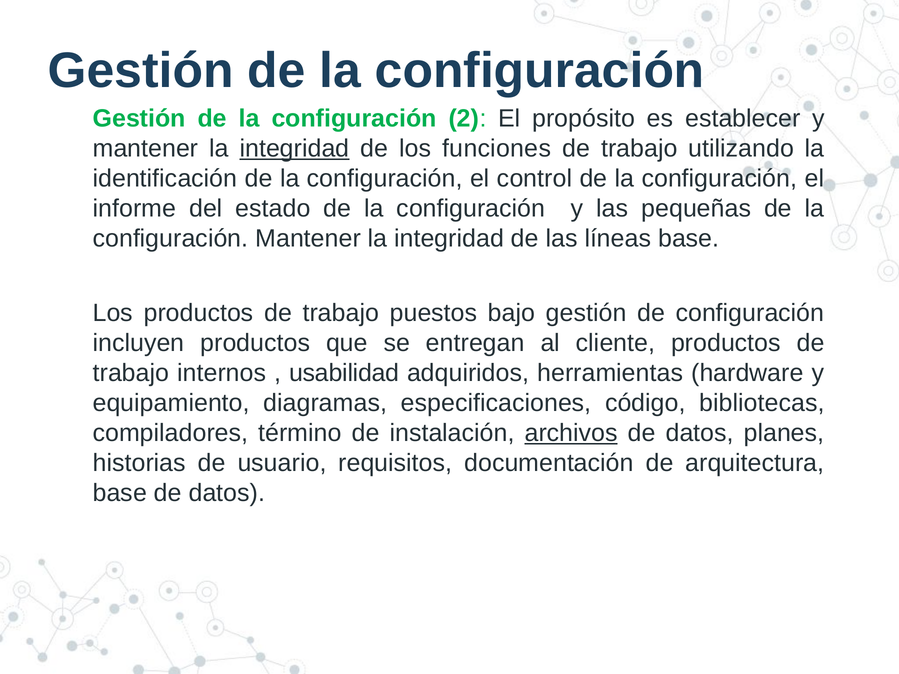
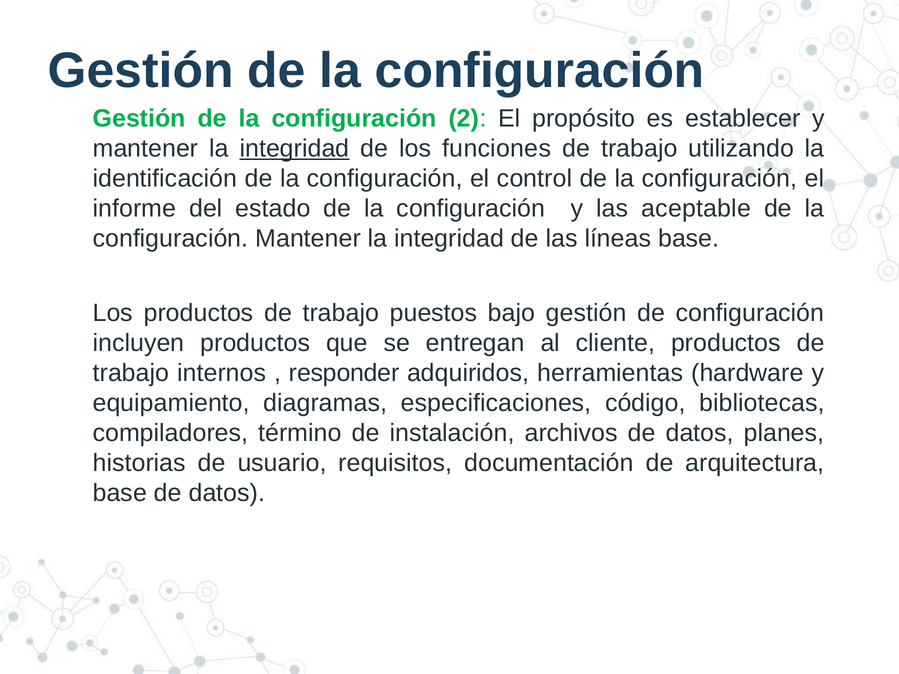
pequeñas: pequeñas -> aceptable
usabilidad: usabilidad -> responder
archivos underline: present -> none
